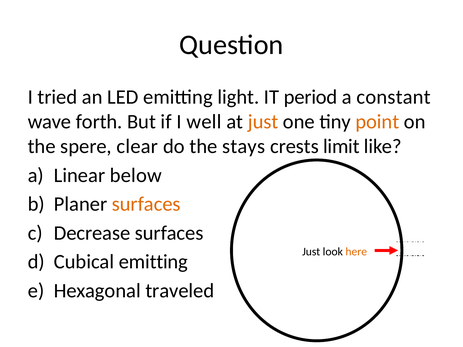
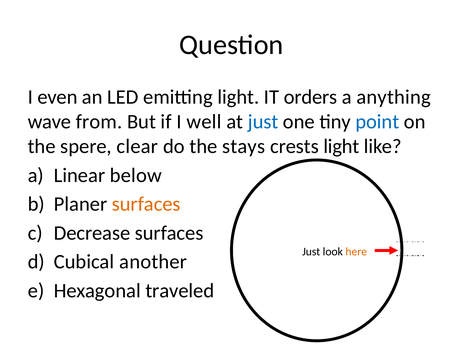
tried: tried -> even
period: period -> orders
constant: constant -> anything
forth: forth -> from
just at (263, 122) colour: orange -> blue
point colour: orange -> blue
crests limit: limit -> light
Cubical emitting: emitting -> another
